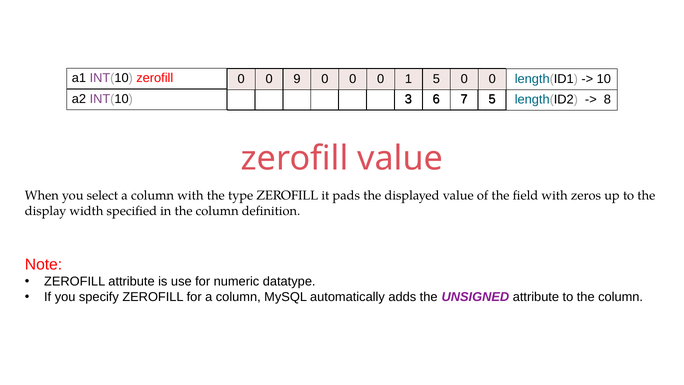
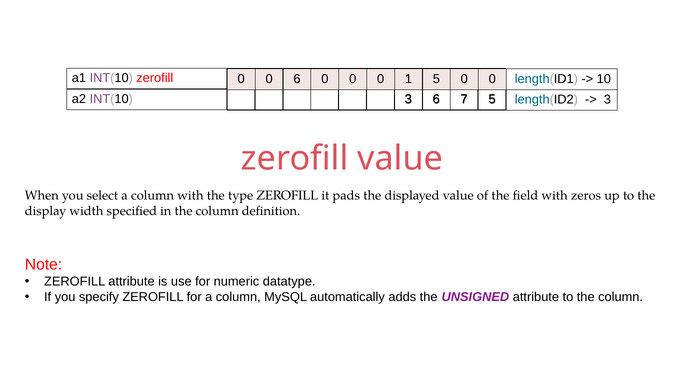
0 9: 9 -> 6
8 at (607, 100): 8 -> 3
